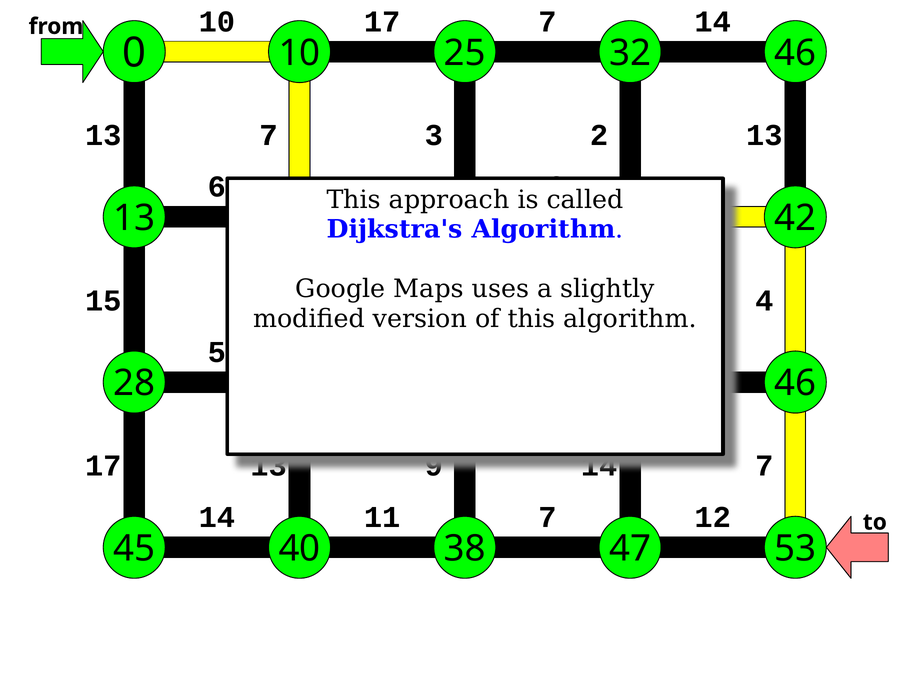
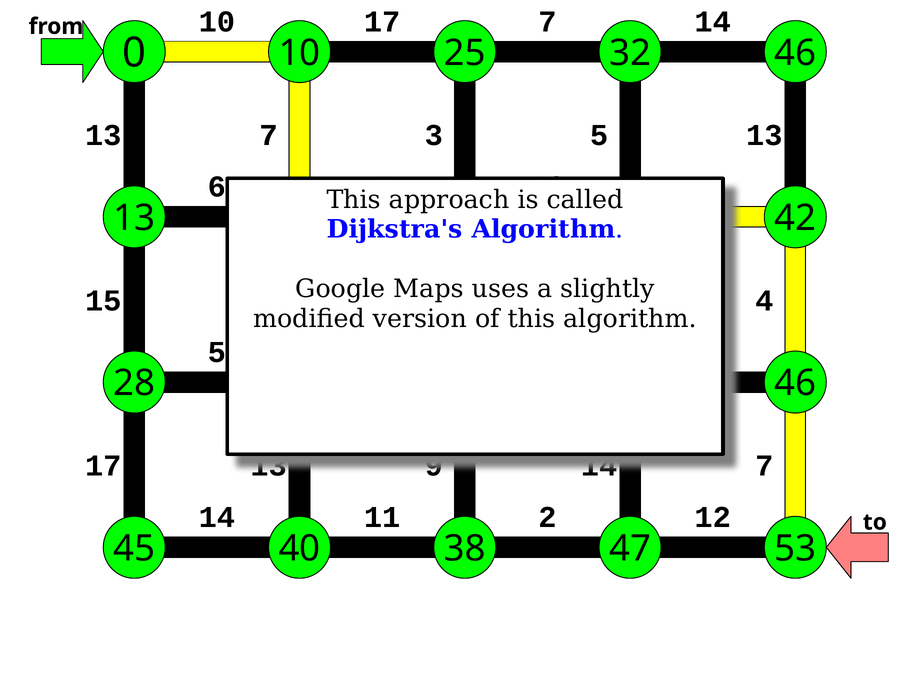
2 at (599, 135): 2 -> 5
11 7: 7 -> 2
